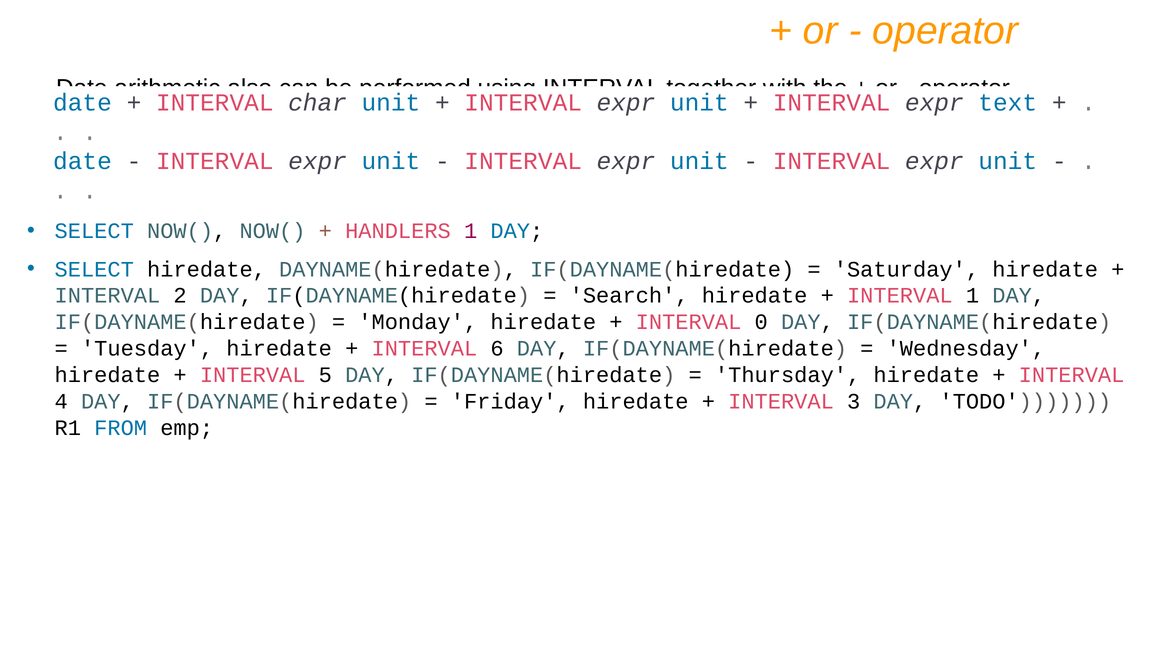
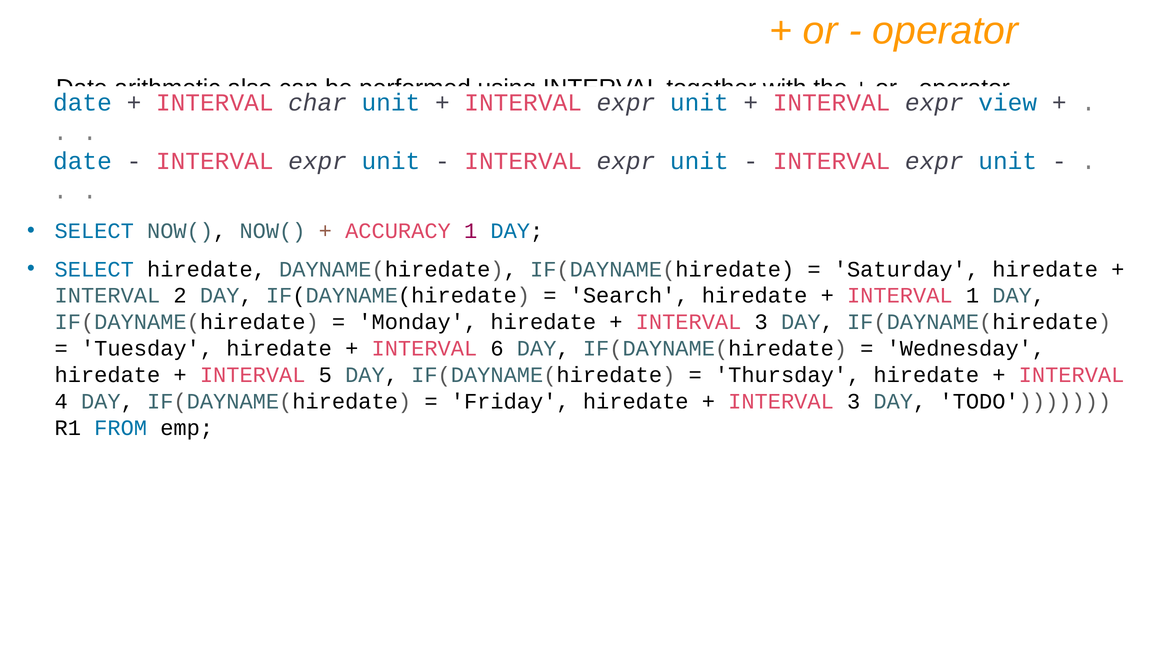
text: text -> view
HANDLERS: HANDLERS -> ACCURACY
0 at (761, 322): 0 -> 3
